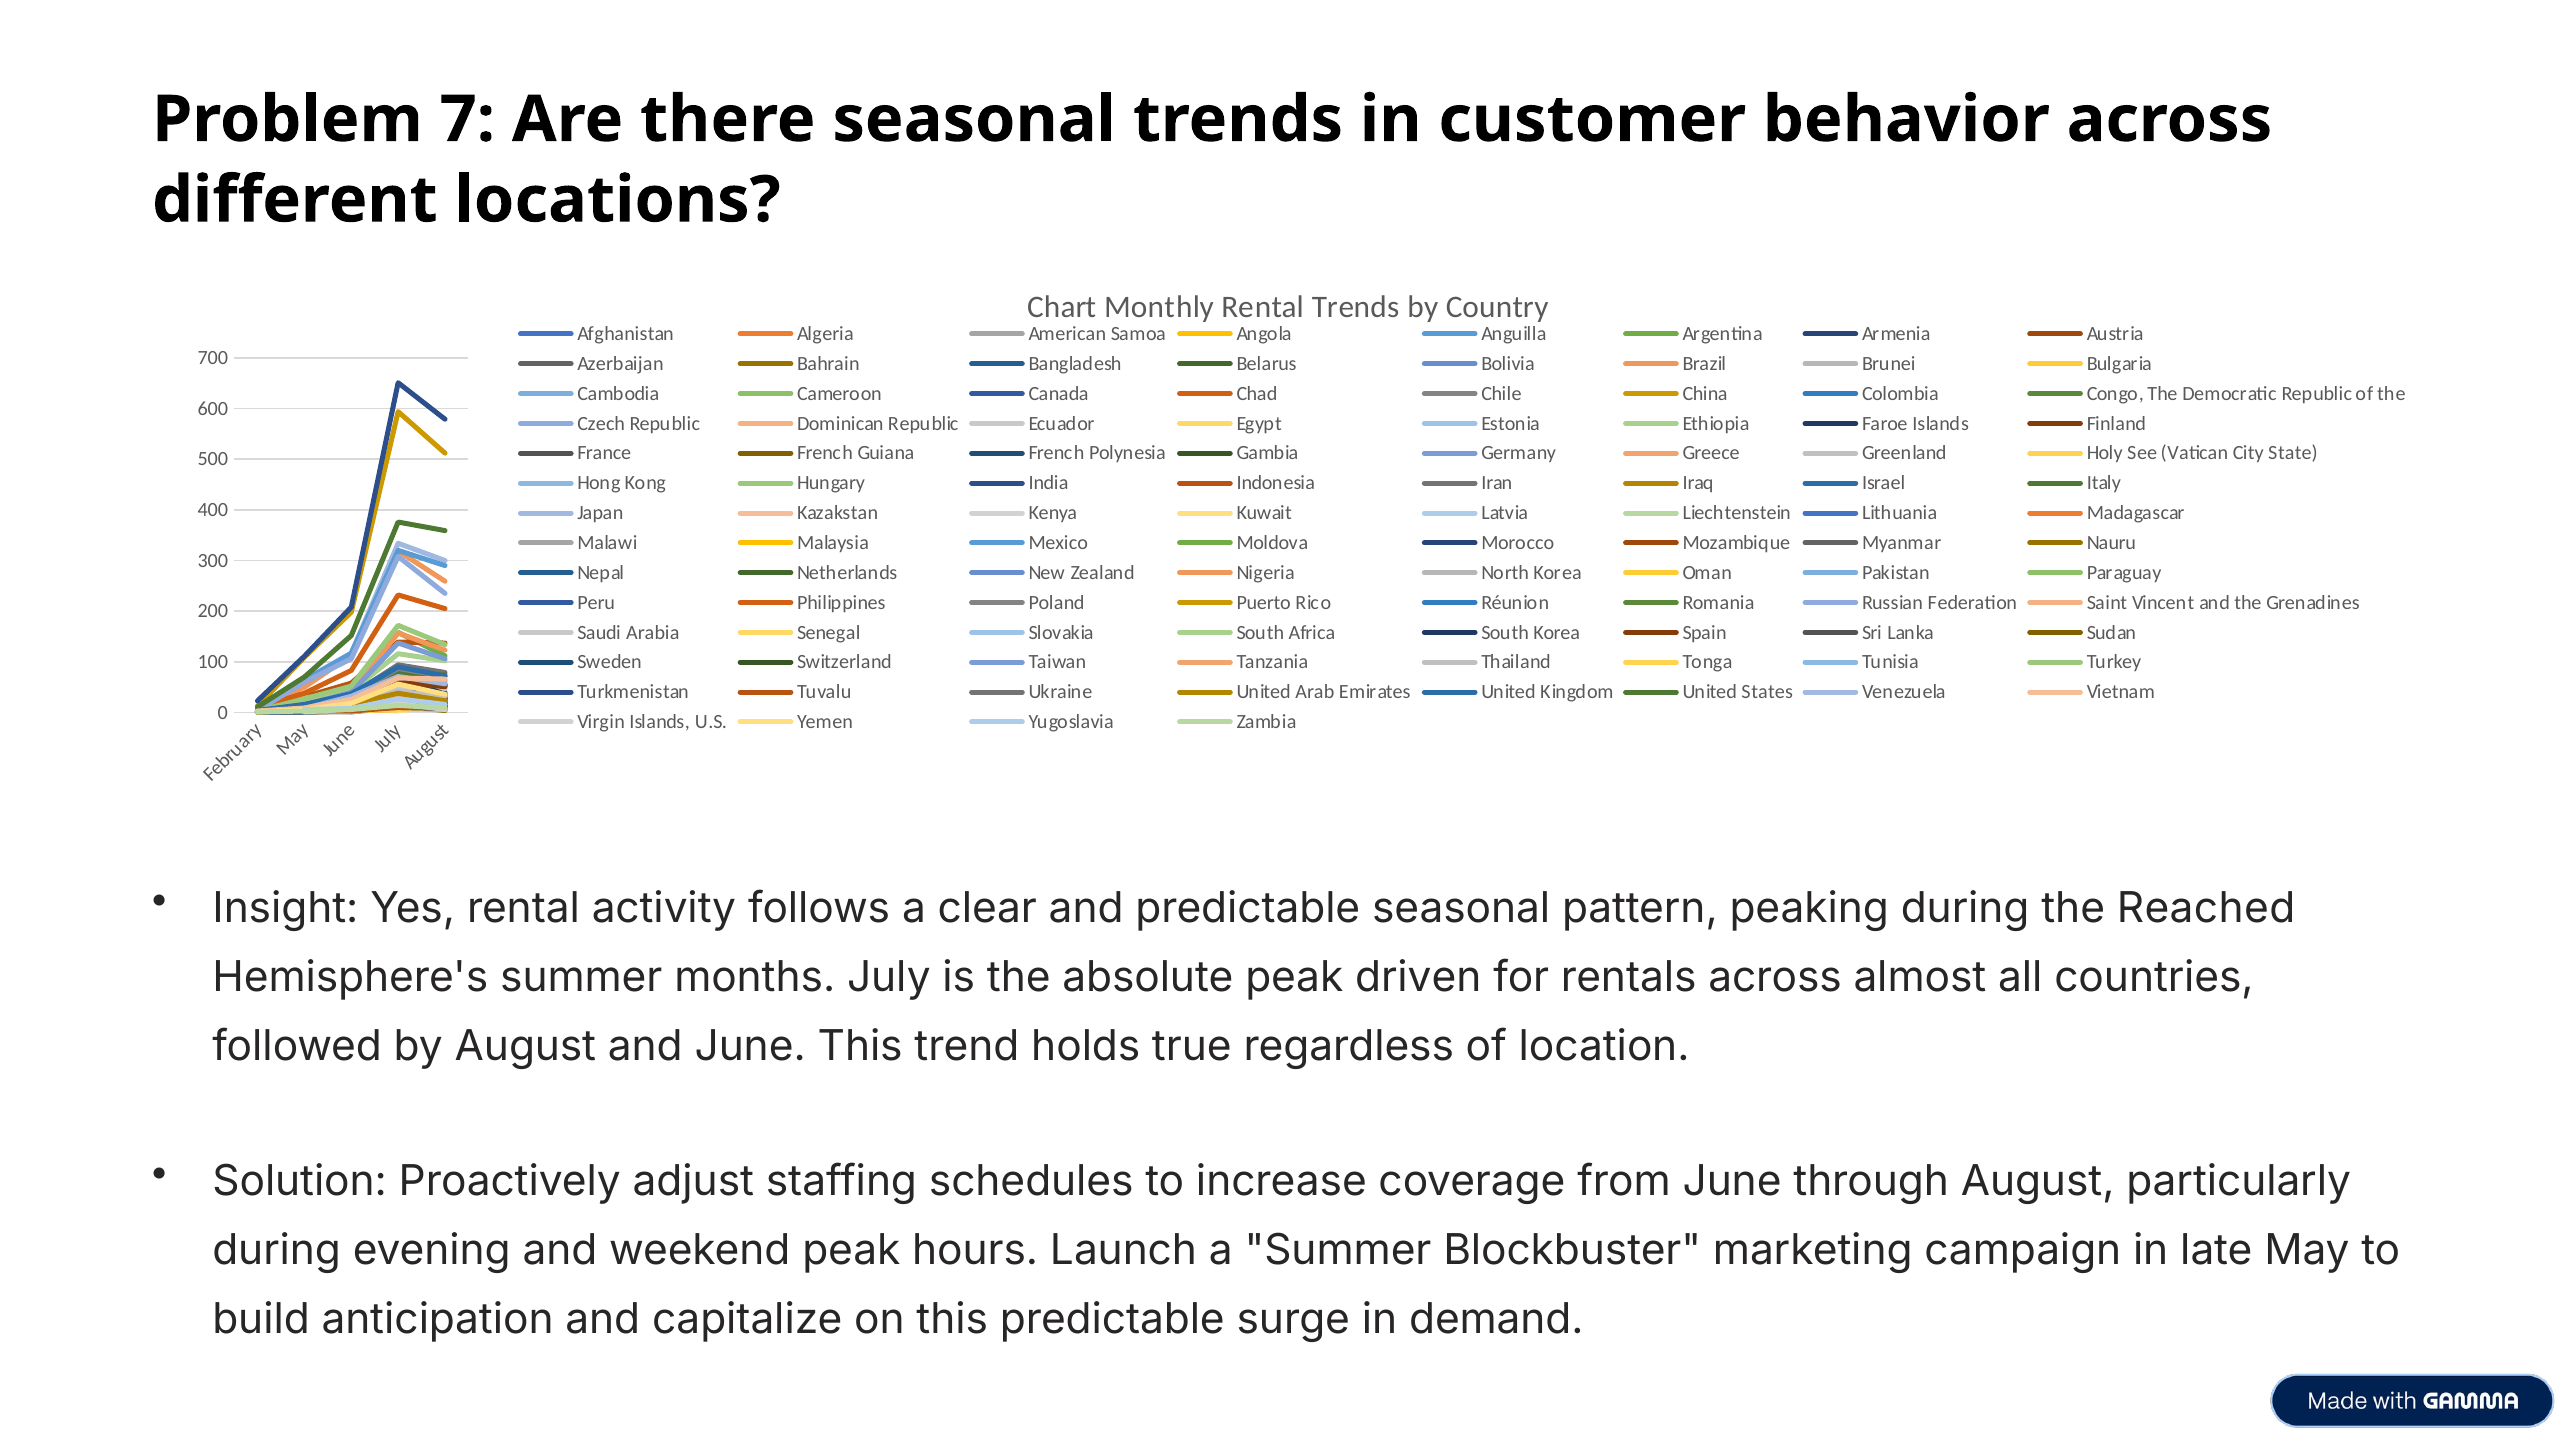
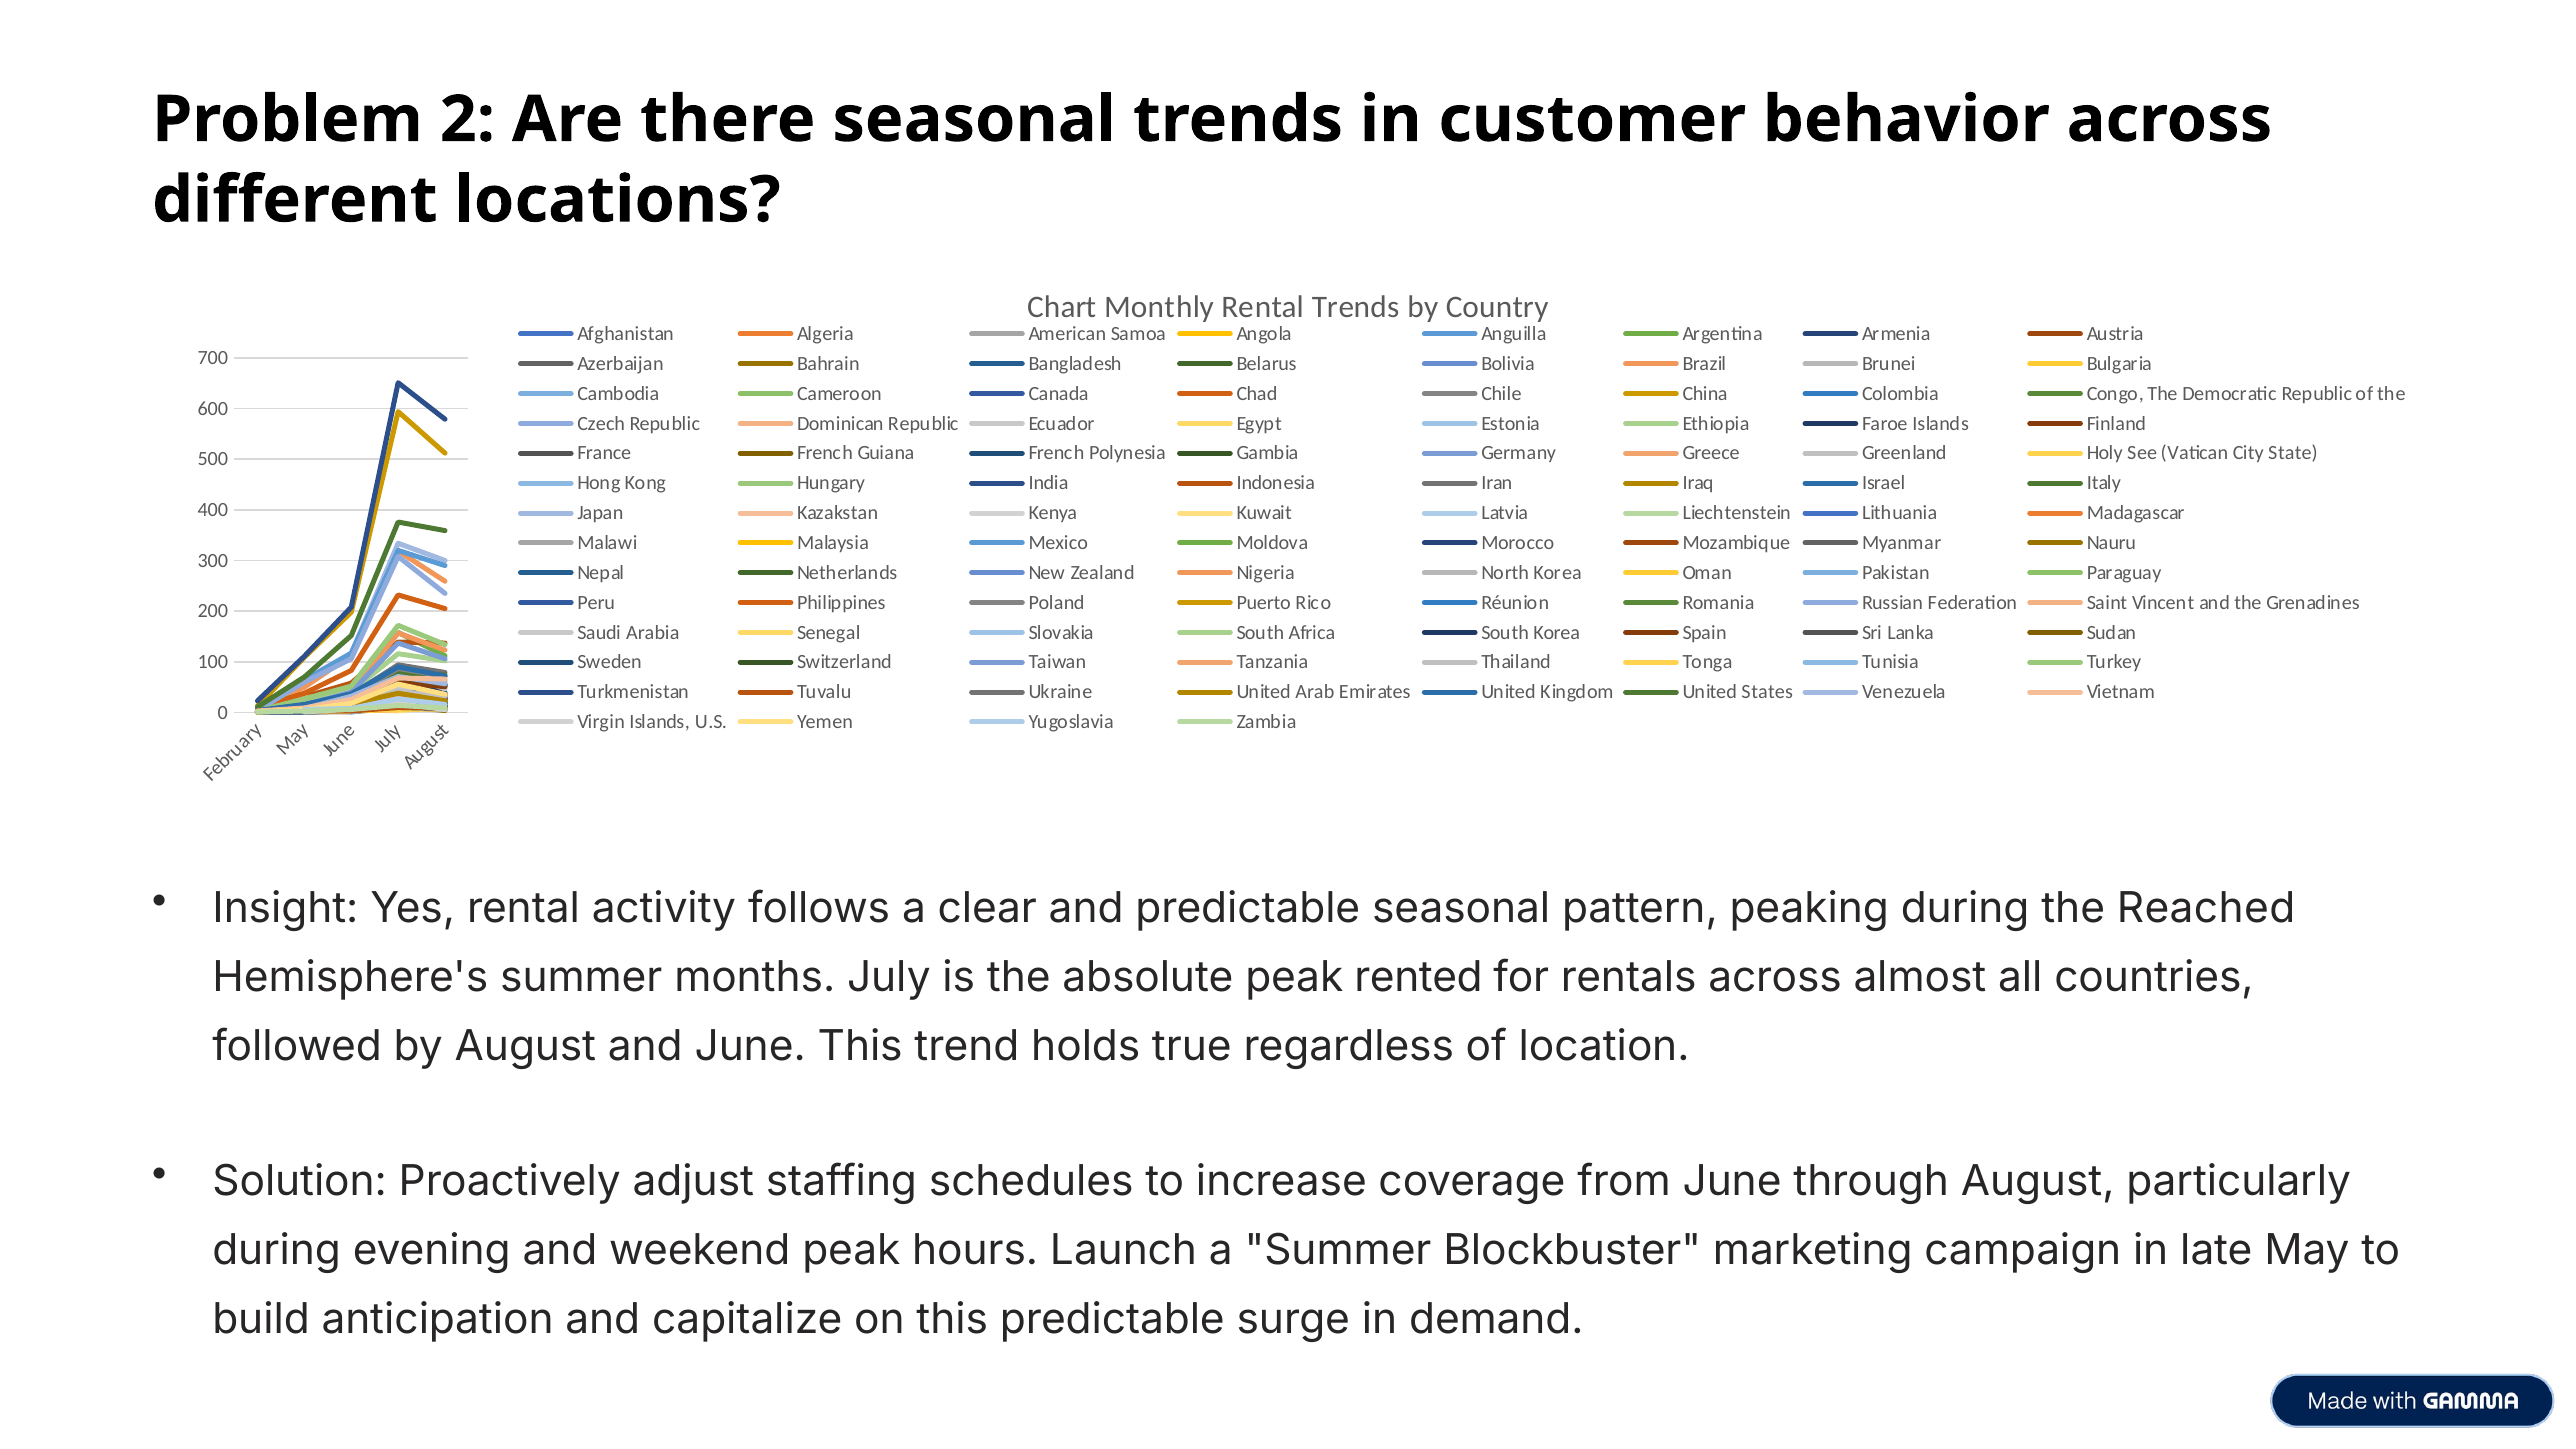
7: 7 -> 2
driven: driven -> rented
